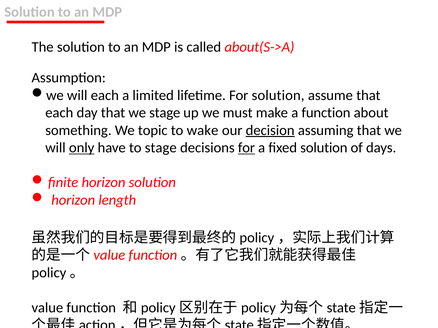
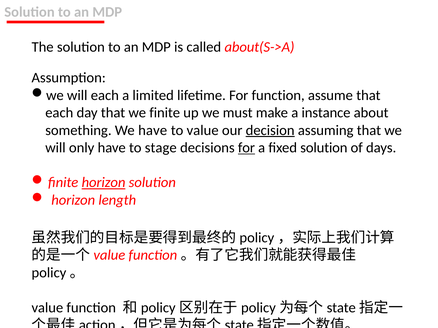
For solution: solution -> function
we stage: stage -> finite
a function: function -> instance
We topic: topic -> have
to wake: wake -> value
only underline: present -> none
horizon at (104, 183) underline: none -> present
